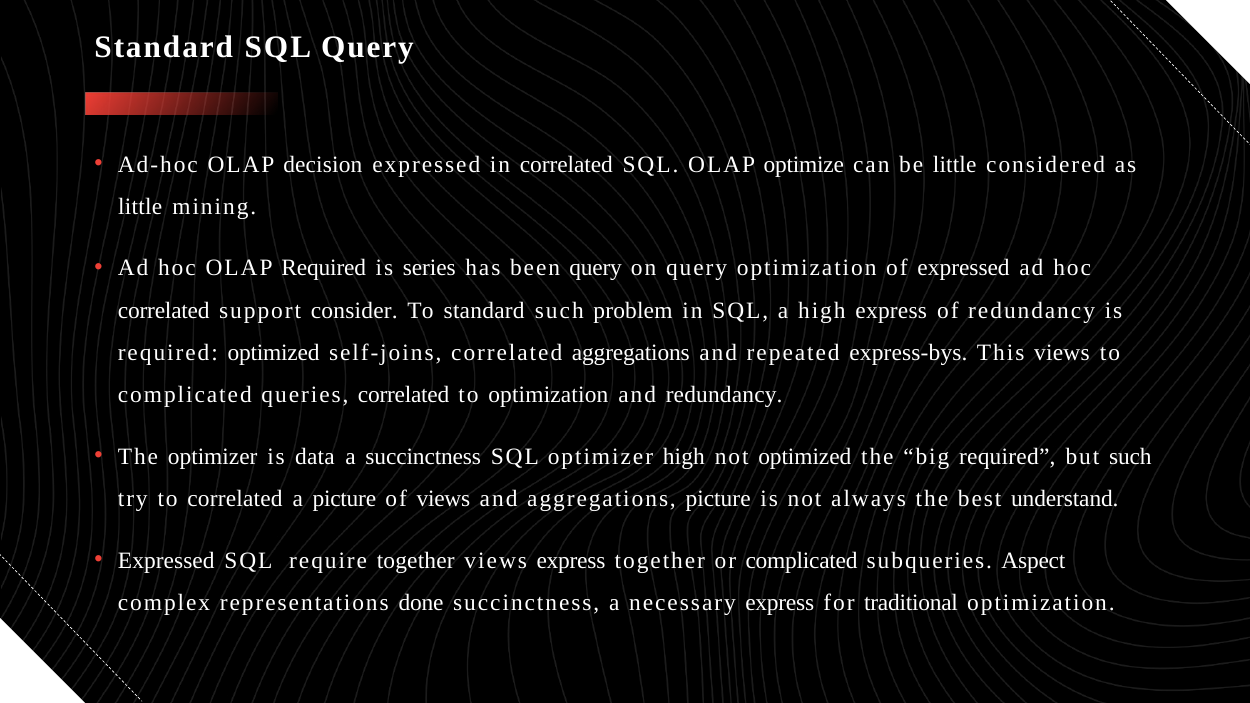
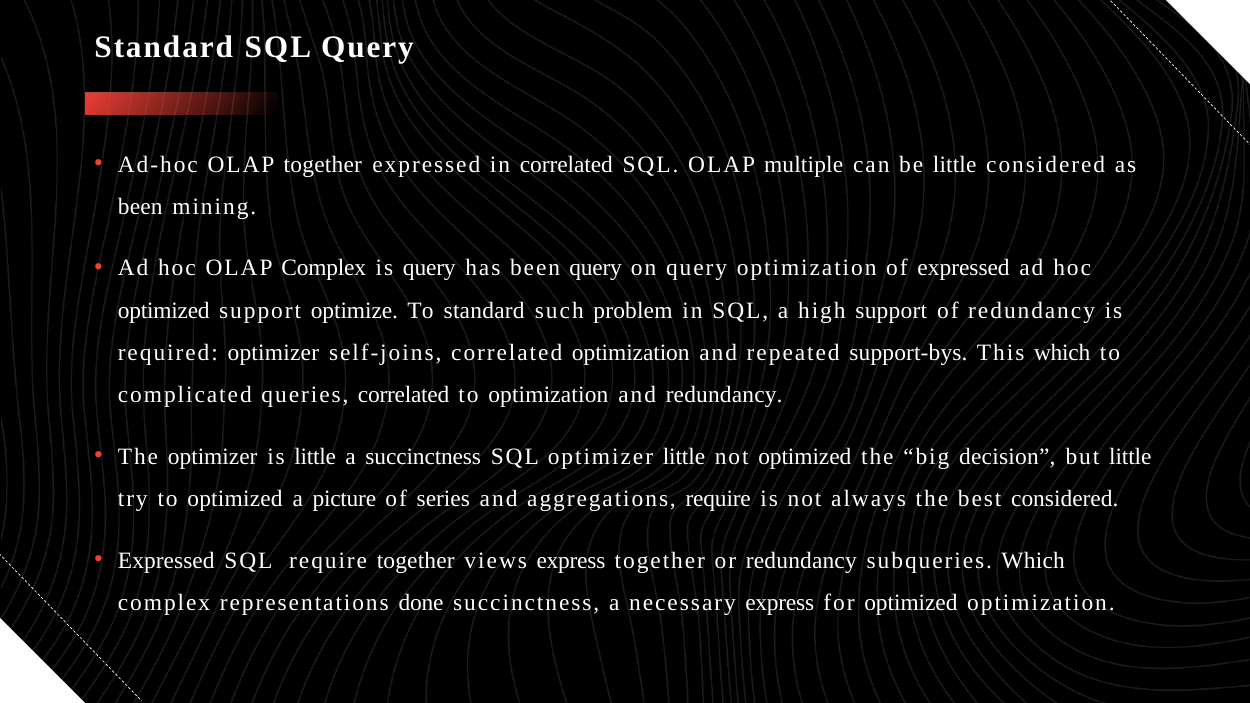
OLAP decision: decision -> together
optimize: optimize -> multiple
little at (140, 206): little -> been
OLAP Required: Required -> Complex
is series: series -> query
correlated at (164, 310): correlated -> optimized
consider: consider -> optimize
high express: express -> support
required optimized: optimized -> optimizer
correlated aggregations: aggregations -> optimization
express-bys: express-bys -> support-bys
This views: views -> which
is data: data -> little
optimizer high: high -> little
big required: required -> decision
but such: such -> little
to correlated: correlated -> optimized
of views: views -> series
aggregations picture: picture -> require
best understand: understand -> considered
or complicated: complicated -> redundancy
subqueries Aspect: Aspect -> Which
for traditional: traditional -> optimized
